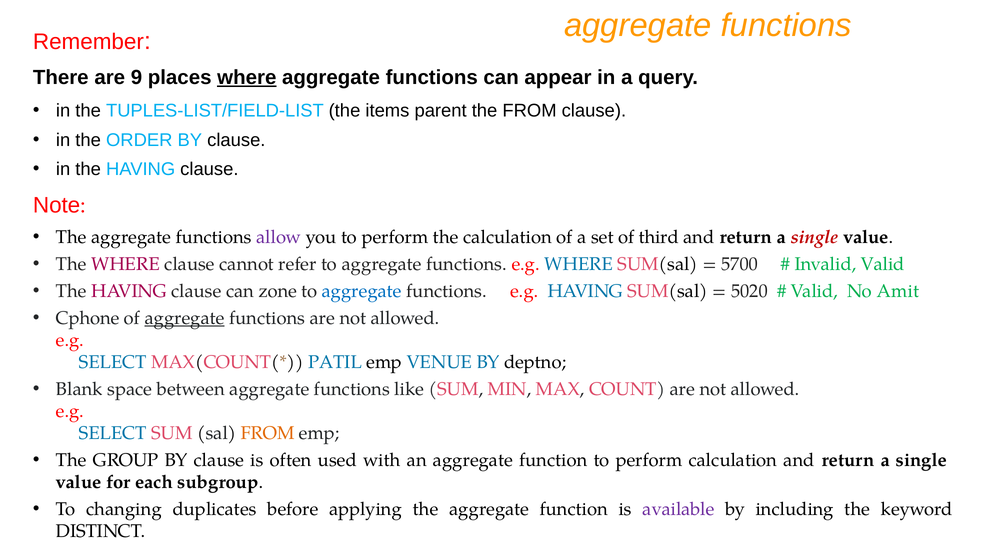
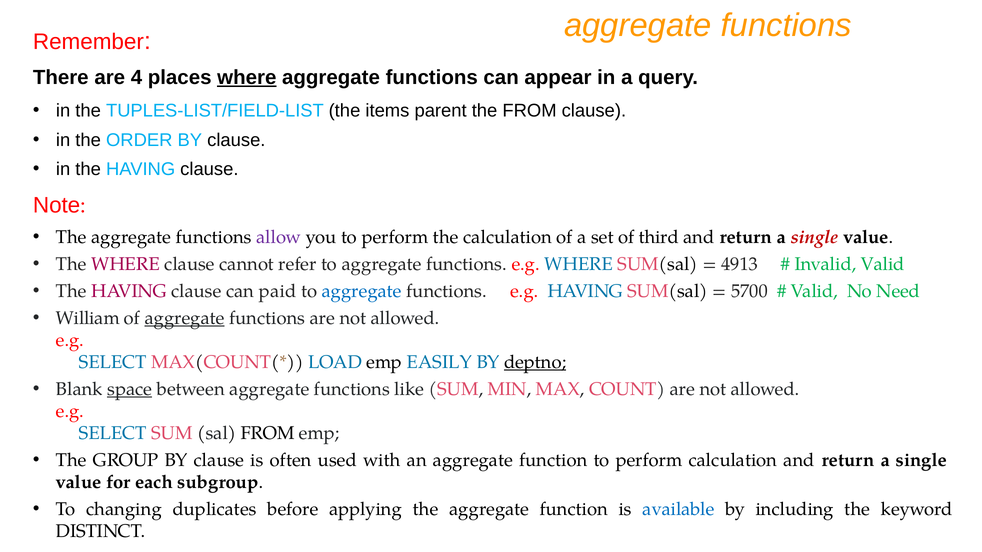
9: 9 -> 4
5700: 5700 -> 4913
zone: zone -> paid
5020: 5020 -> 5700
Amit: Amit -> Need
Cphone: Cphone -> William
PATIL: PATIL -> LOAD
VENUE: VENUE -> EASILY
deptno underline: none -> present
space underline: none -> present
FROM at (268, 434) colour: orange -> black
available colour: purple -> blue
